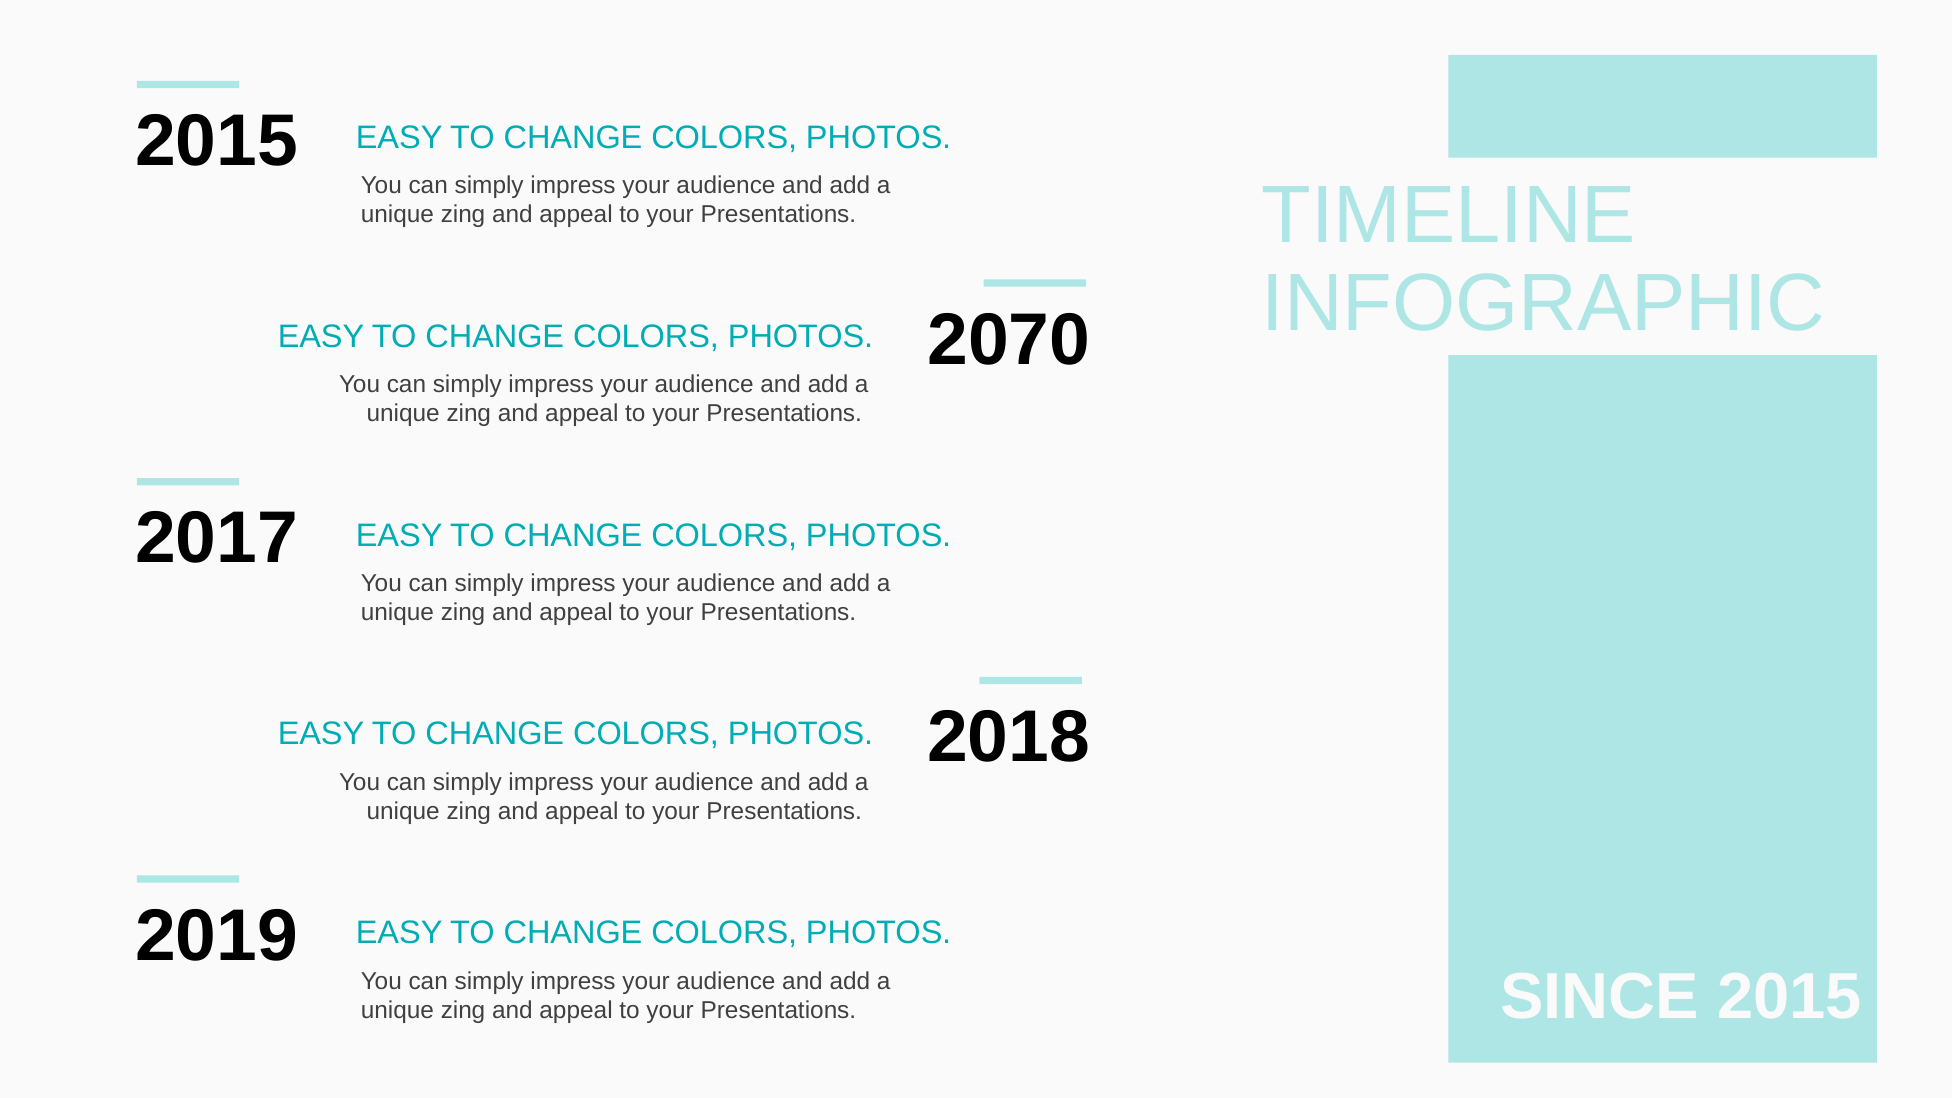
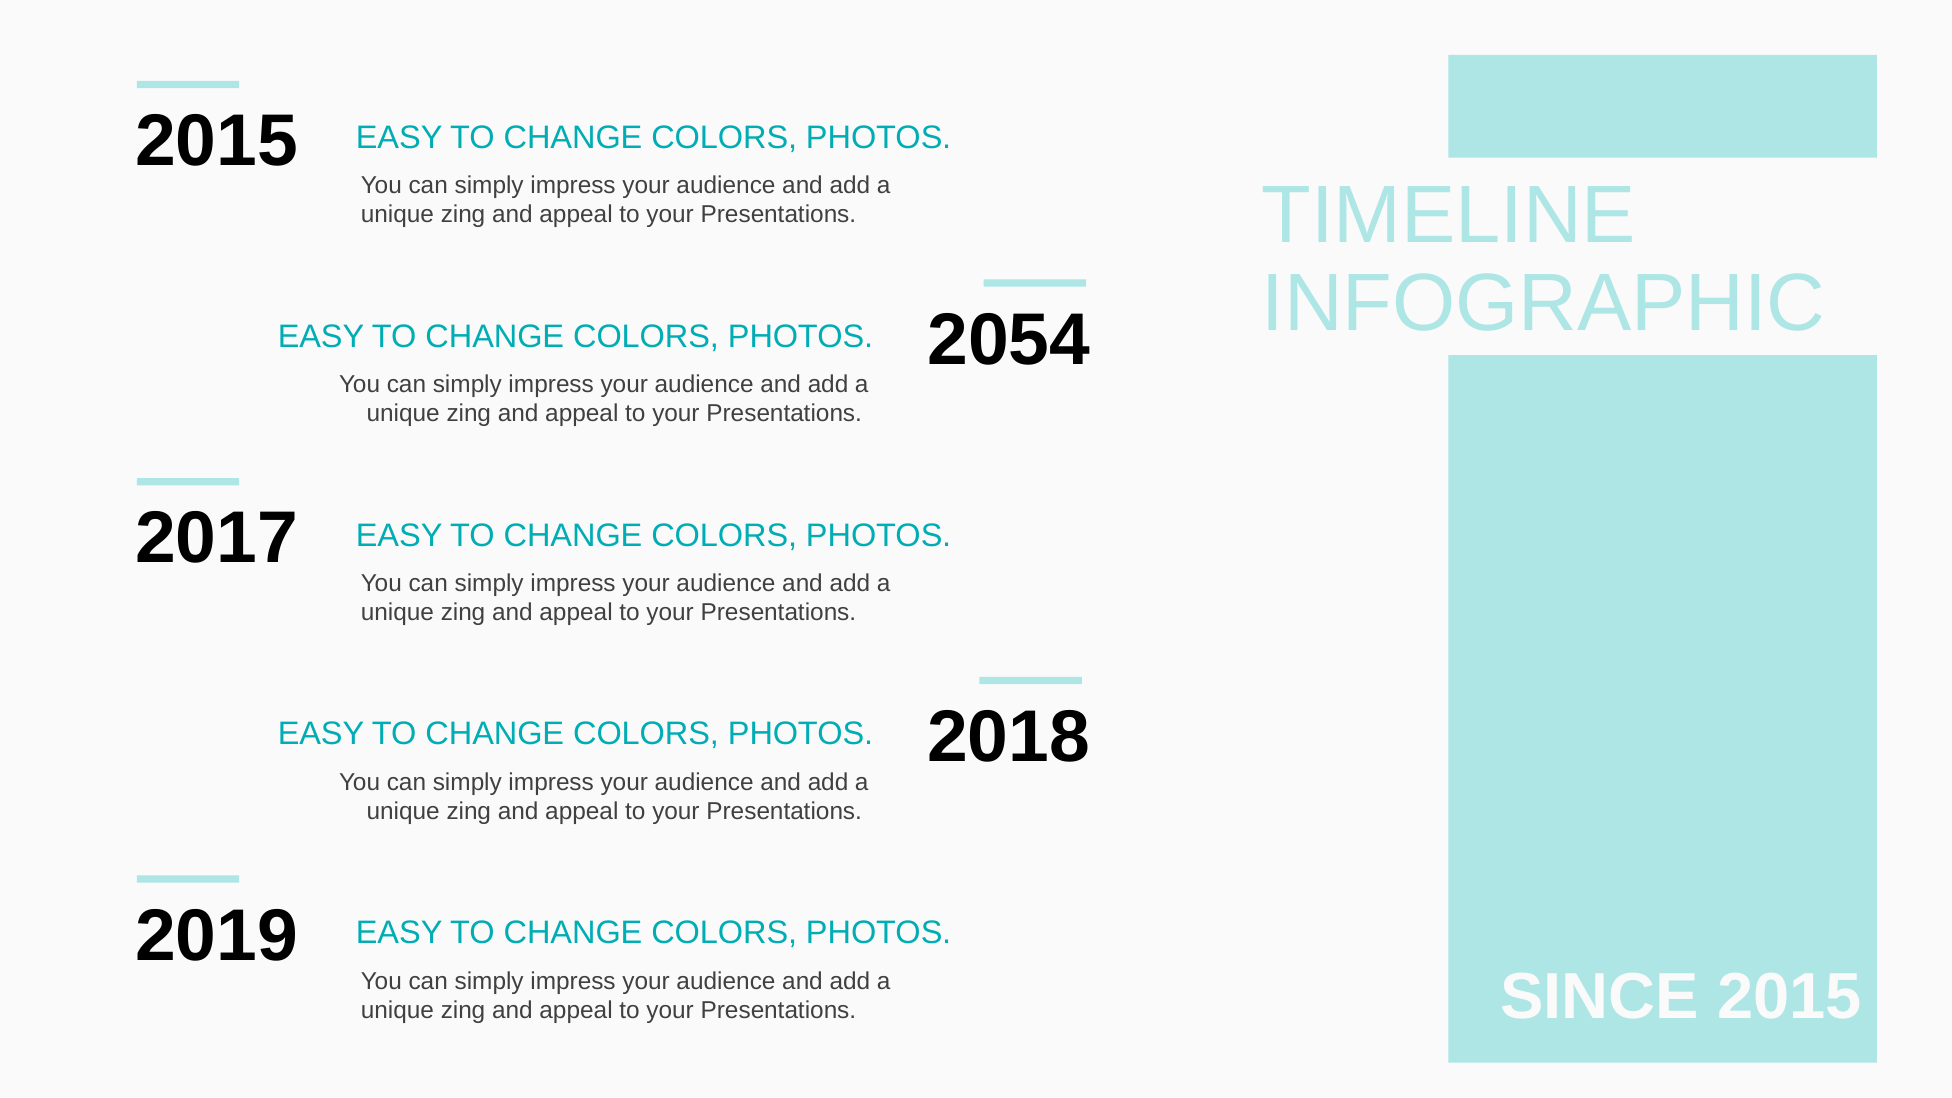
2070: 2070 -> 2054
